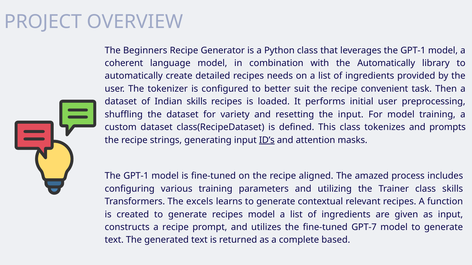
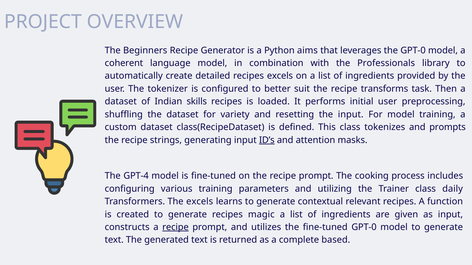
Python class: class -> aims
leverages the GPT-1: GPT-1 -> GPT-0
the Automatically: Automatically -> Professionals
recipes needs: needs -> excels
convenient: convenient -> transforms
GPT-1 at (136, 176): GPT-1 -> GPT-4
the recipe aligned: aligned -> prompt
amazed: amazed -> cooking
class skills: skills -> daily
recipes model: model -> magic
recipe at (176, 228) underline: none -> present
fine-tuned GPT-7: GPT-7 -> GPT-0
